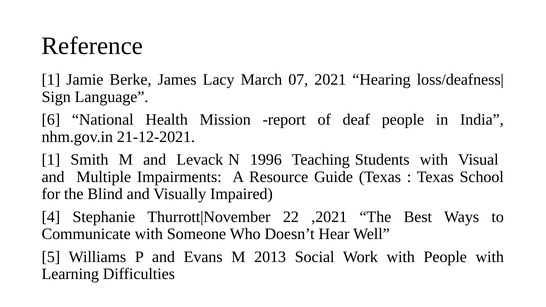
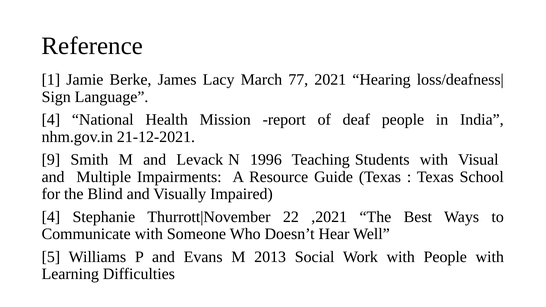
07: 07 -> 77
6 at (51, 120): 6 -> 4
1 at (51, 160): 1 -> 9
